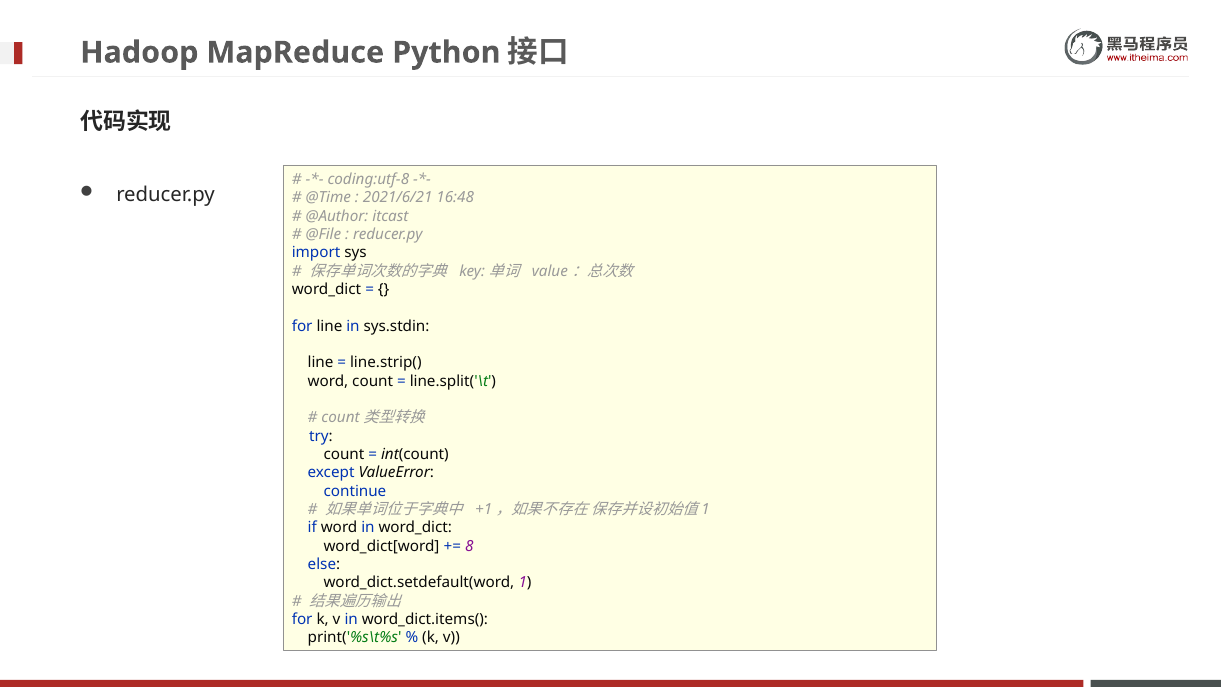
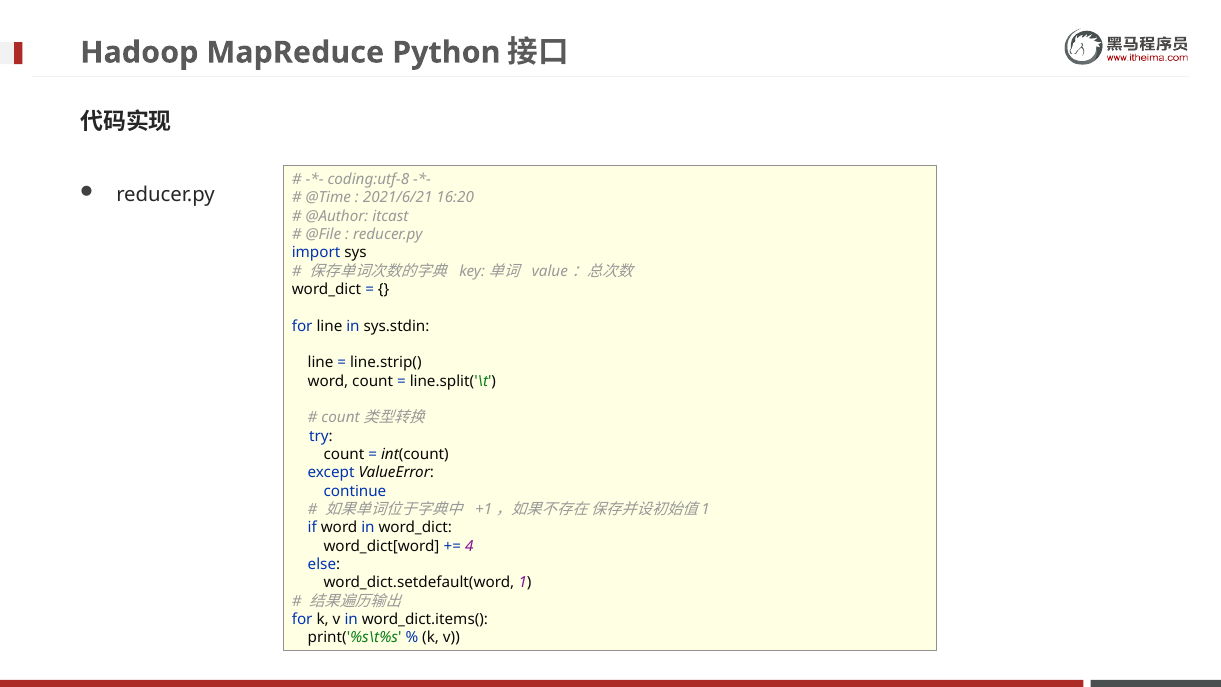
16:48: 16:48 -> 16:20
8: 8 -> 4
